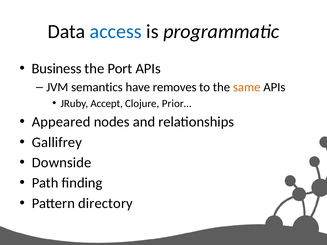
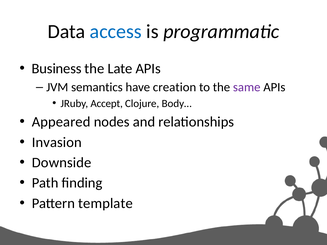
Port: Port -> Late
removes: removes -> creation
same colour: orange -> purple
Prior…: Prior… -> Body…
Gallifrey: Gallifrey -> Invasion
directory: directory -> template
